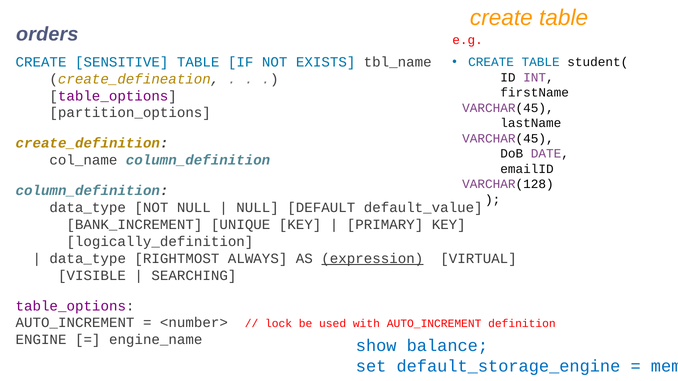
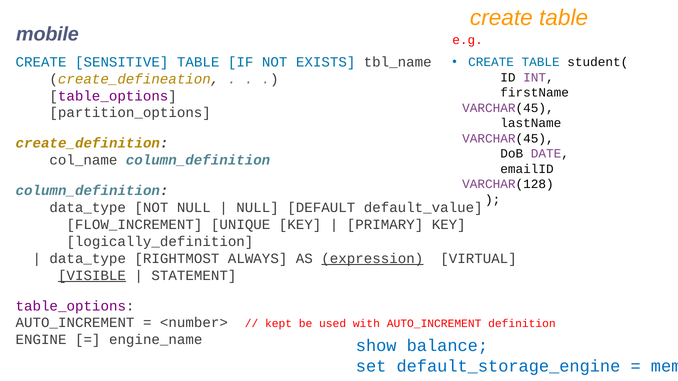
orders: orders -> mobile
BANK_INCREMENT: BANK_INCREMENT -> FLOW_INCREMENT
VISIBLE underline: none -> present
SEARCHING: SEARCHING -> STATEMENT
lock: lock -> kept
